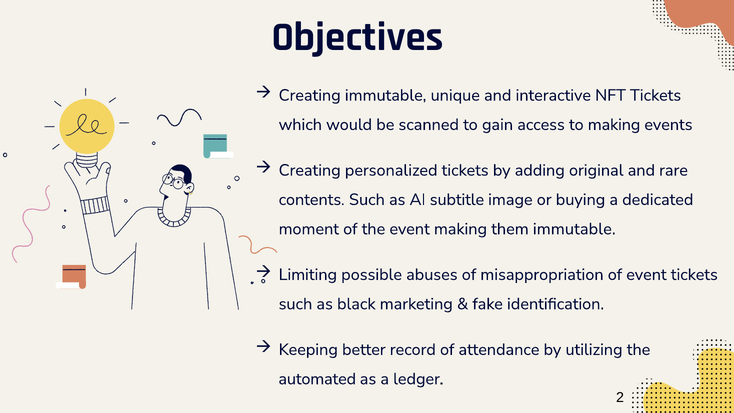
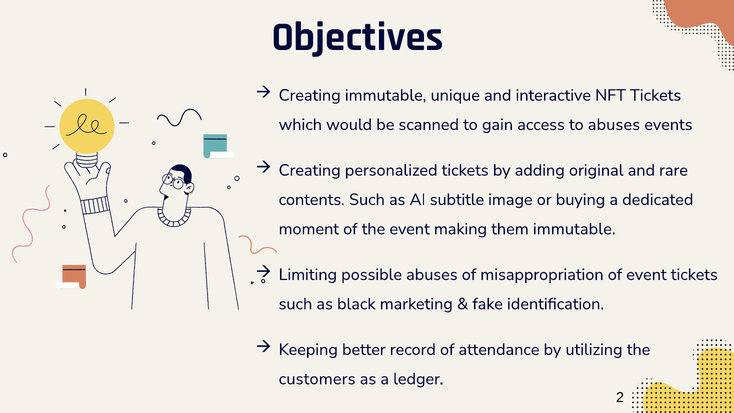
to making: making -> abuses
automated: automated -> customers
